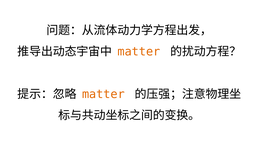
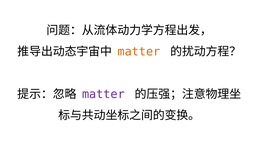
matter at (103, 94) colour: orange -> purple
